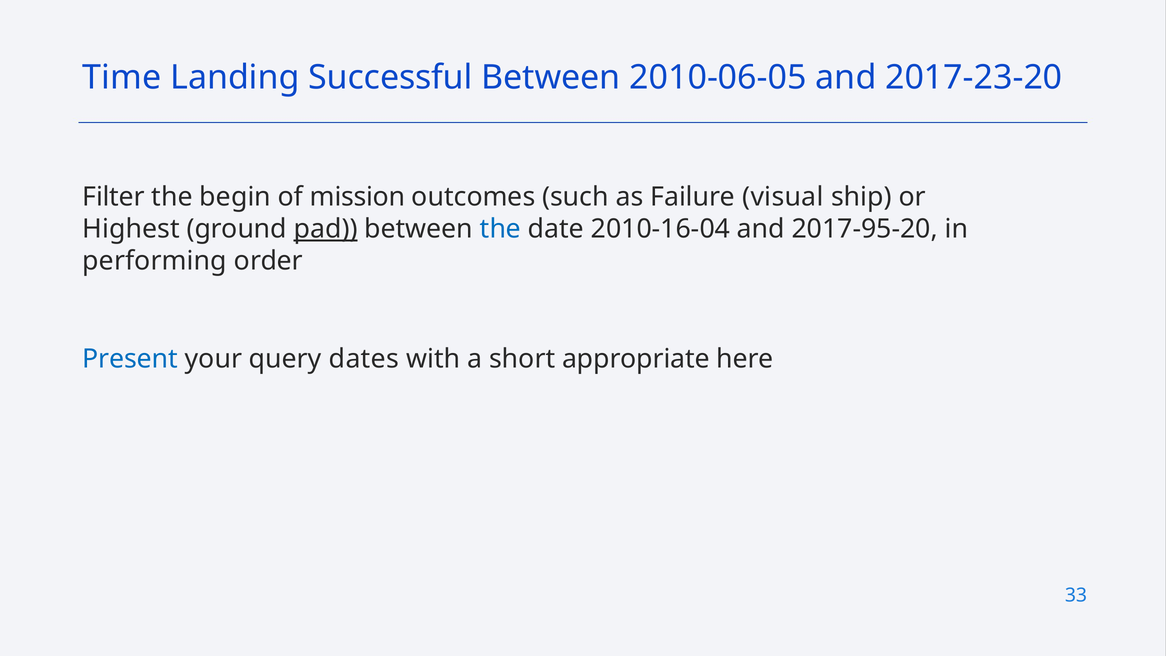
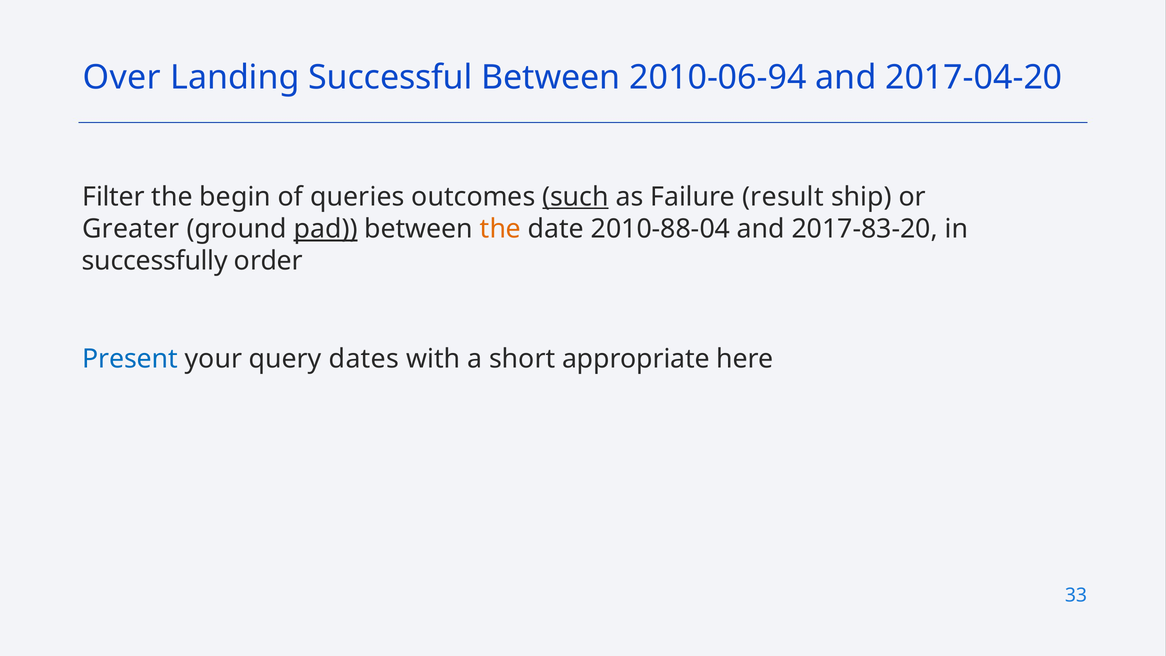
Time: Time -> Over
2010-06-05: 2010-06-05 -> 2010-06-94
2017-23-20: 2017-23-20 -> 2017-04-20
mission: mission -> queries
such underline: none -> present
visual: visual -> result
Highest: Highest -> Greater
the at (500, 229) colour: blue -> orange
2010-16-04: 2010-16-04 -> 2010-88-04
2017-95-20: 2017-95-20 -> 2017-83-20
performing: performing -> successfully
